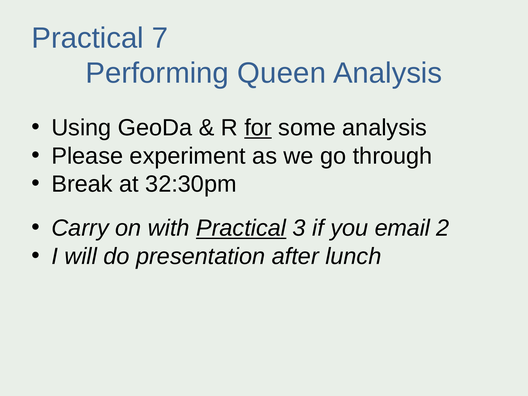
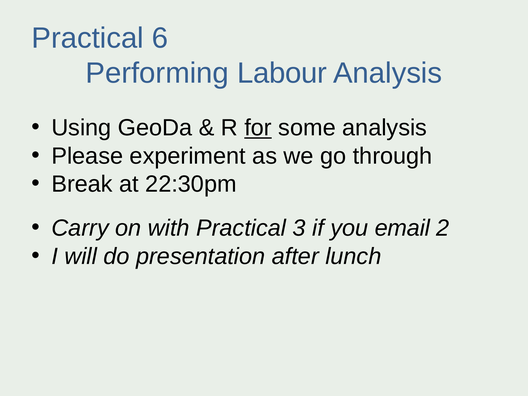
7: 7 -> 6
Queen: Queen -> Labour
32:30pm: 32:30pm -> 22:30pm
Practical at (241, 228) underline: present -> none
